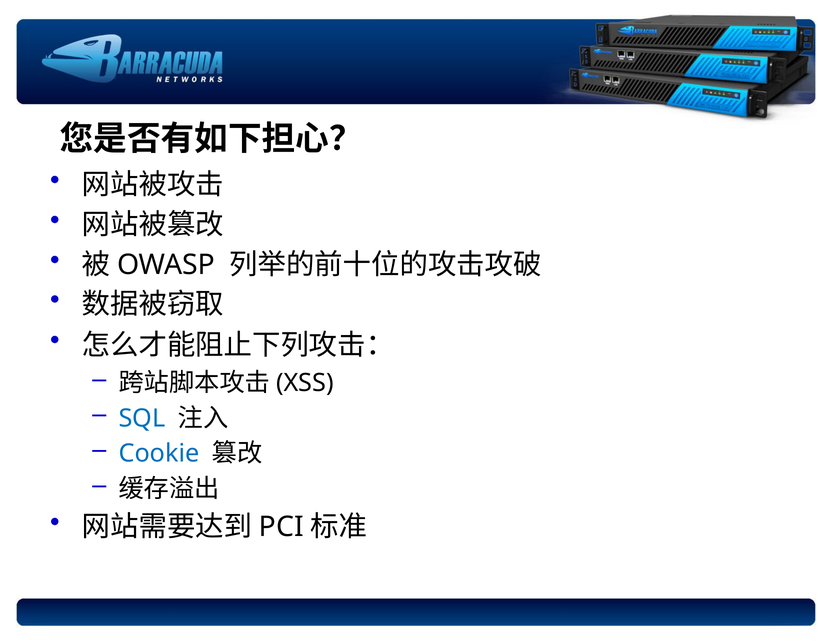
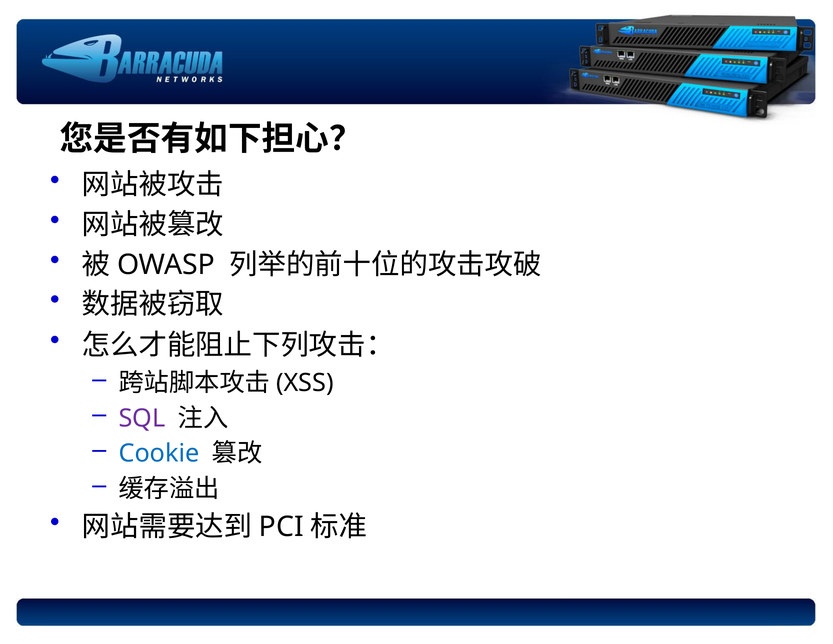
SQL colour: blue -> purple
